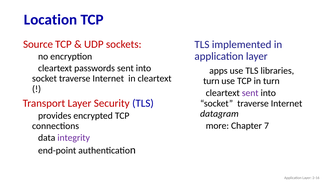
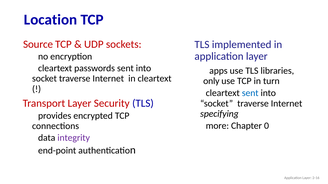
turn at (211, 81): turn -> only
sent at (250, 93) colour: purple -> blue
datagram: datagram -> specifying
7: 7 -> 0
